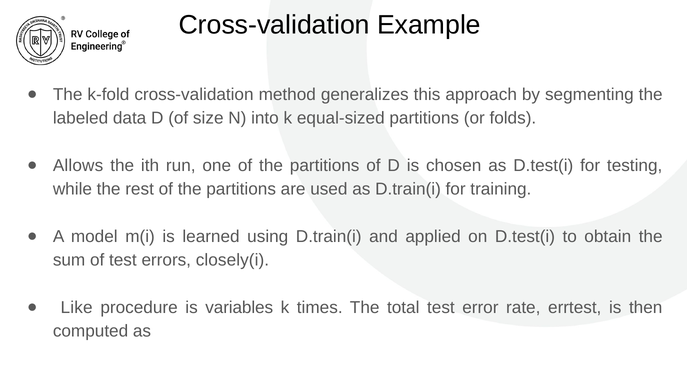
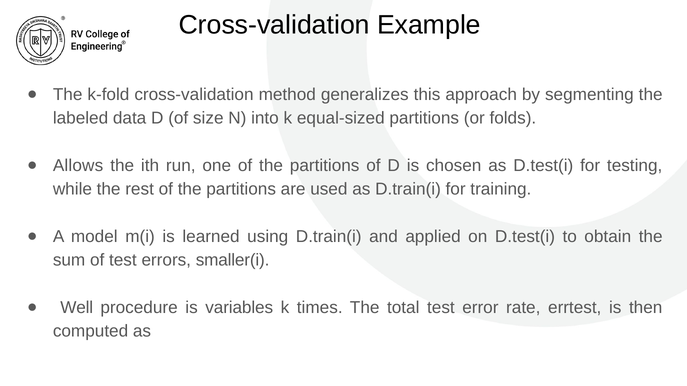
closely(i: closely(i -> smaller(i
Like: Like -> Well
